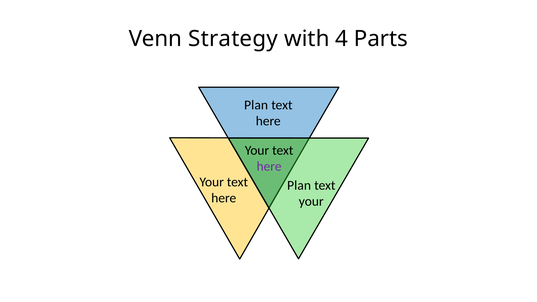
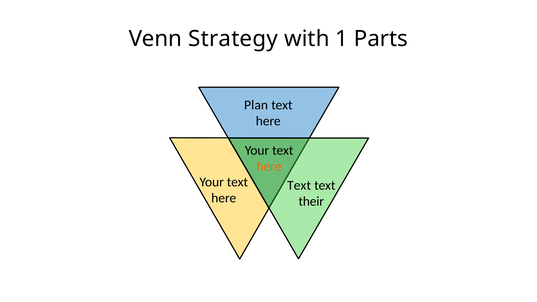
4: 4 -> 1
here at (269, 167) colour: purple -> orange
Plan at (299, 185): Plan -> Text
your at (311, 202): your -> their
